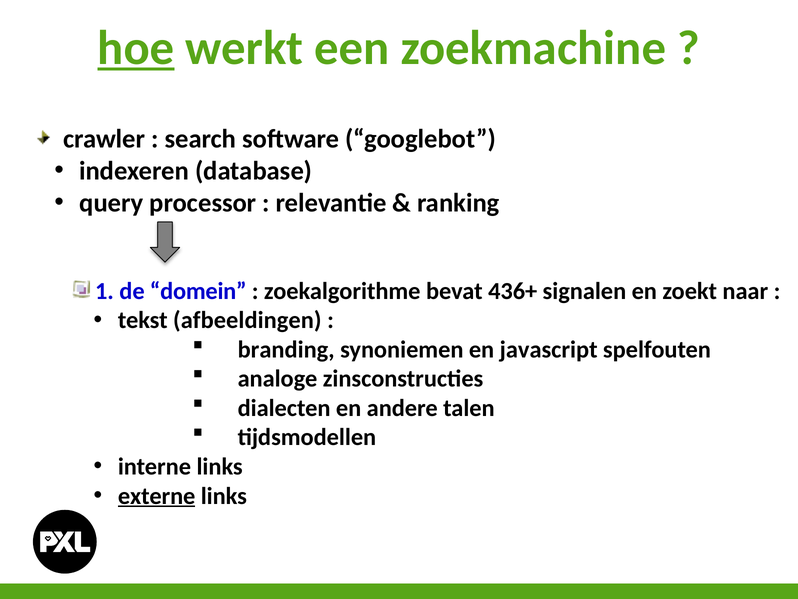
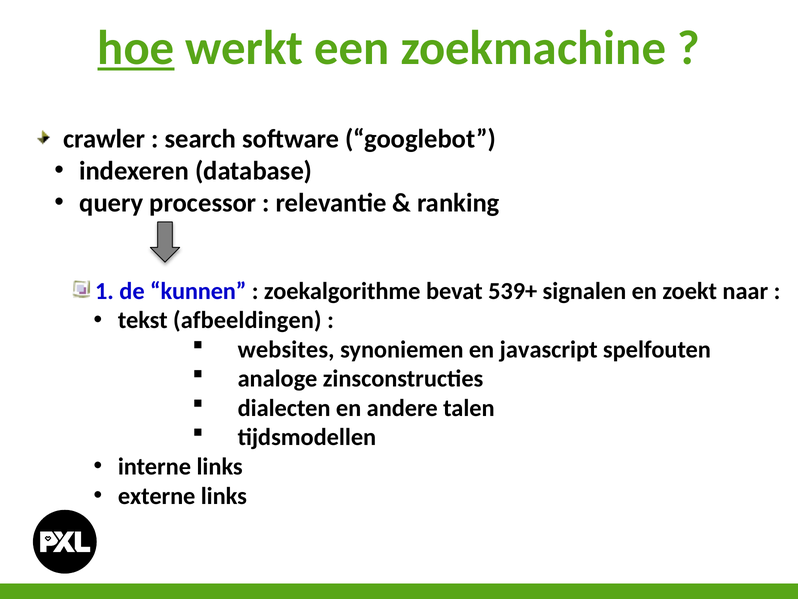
domein: domein -> kunnen
436+: 436+ -> 539+
branding: branding -> websites
externe underline: present -> none
